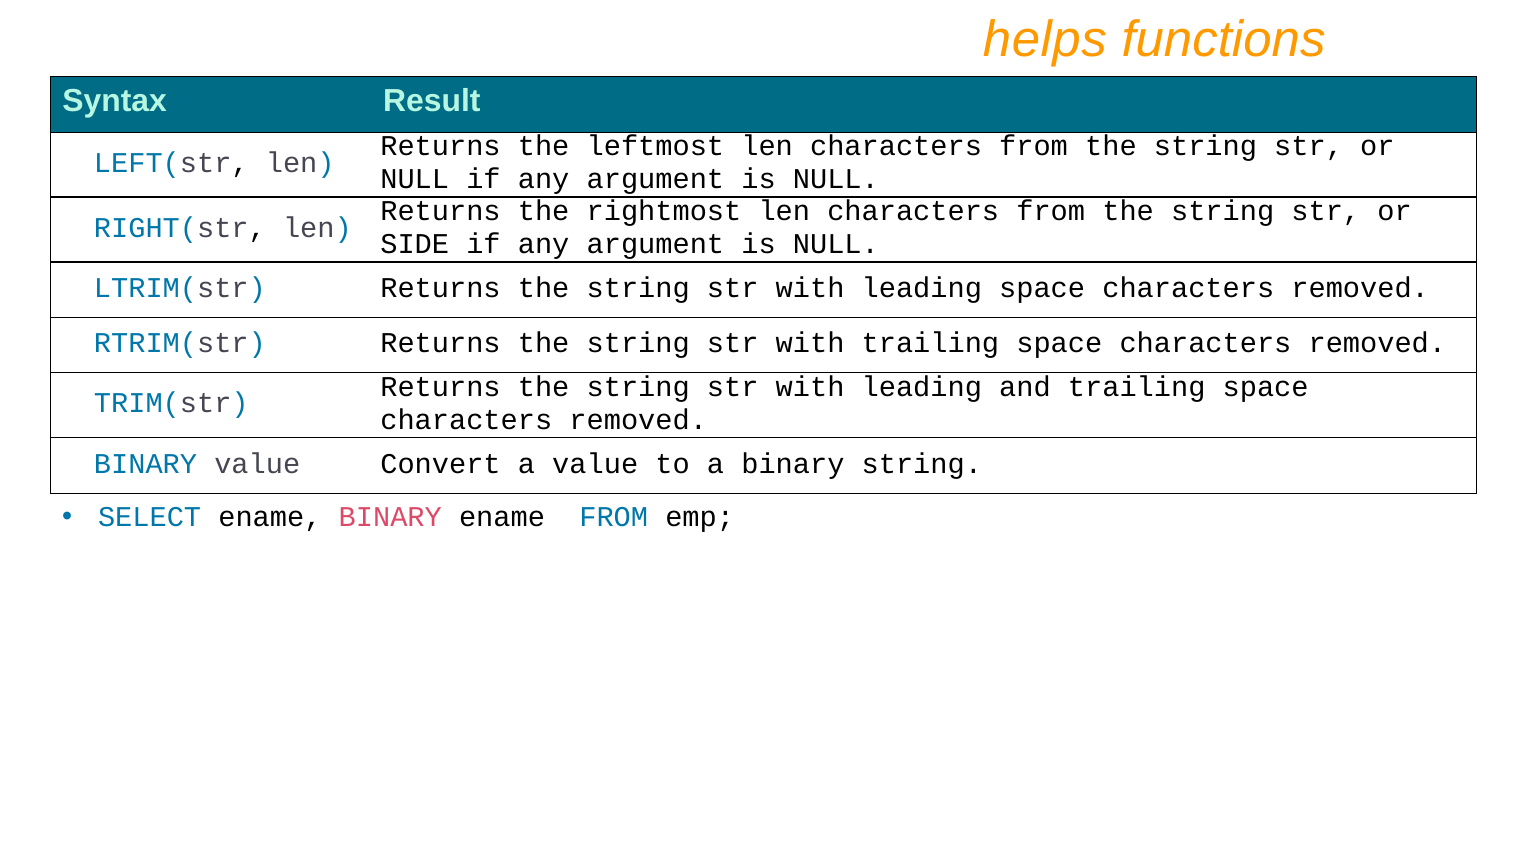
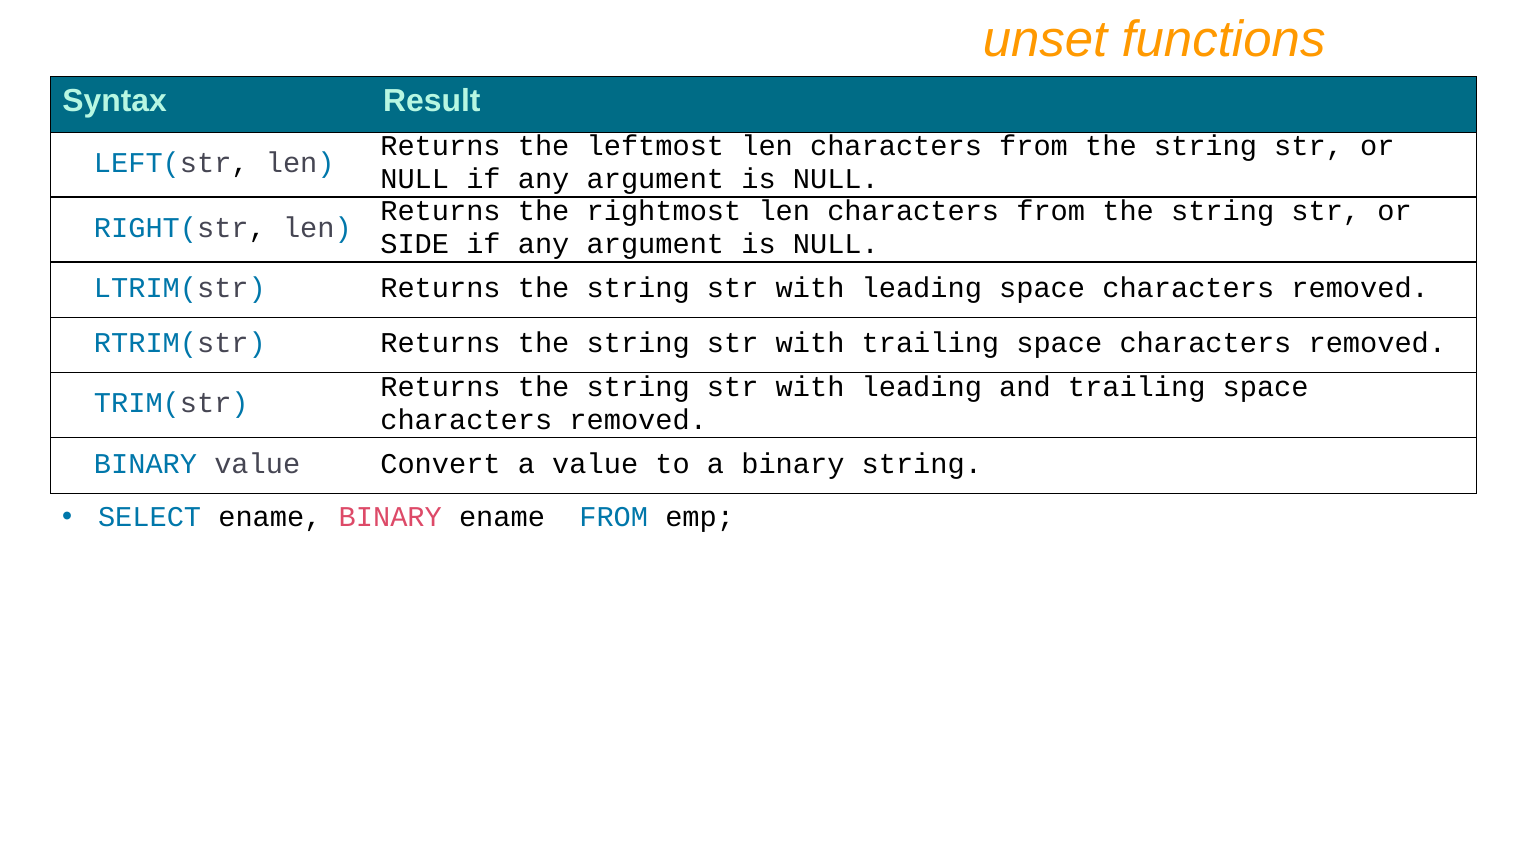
helps: helps -> unset
